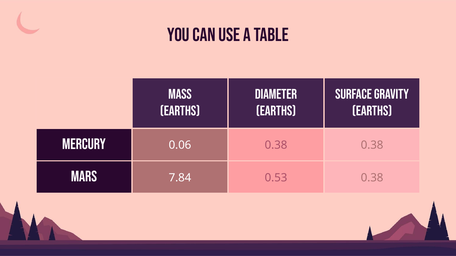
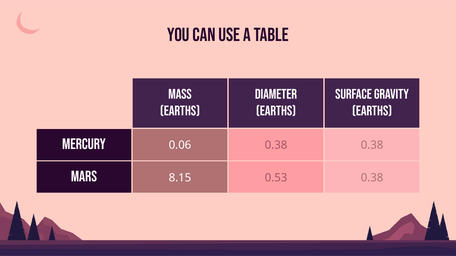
7.84: 7.84 -> 8.15
